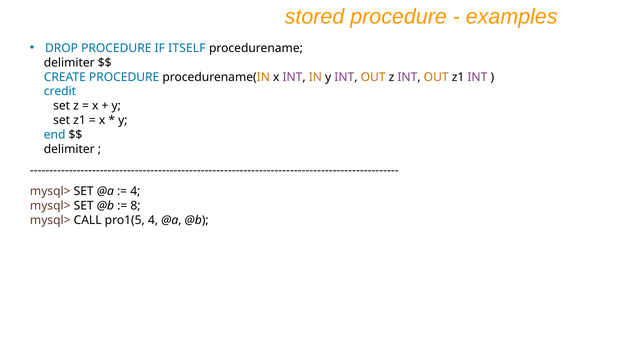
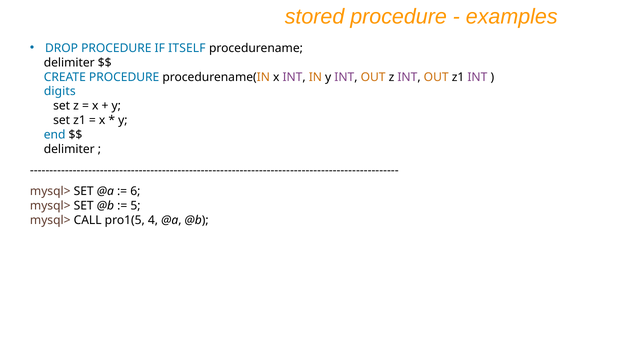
credit: credit -> digits
4 at (135, 191): 4 -> 6
8: 8 -> 5
